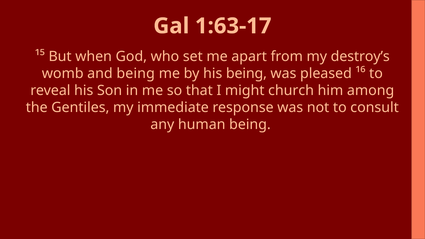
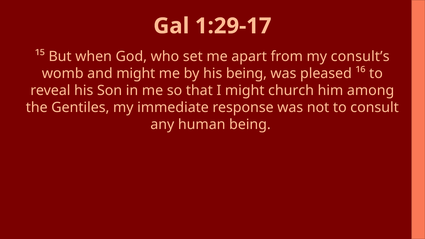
1:63-17: 1:63-17 -> 1:29-17
destroy’s: destroy’s -> consult’s
and being: being -> might
